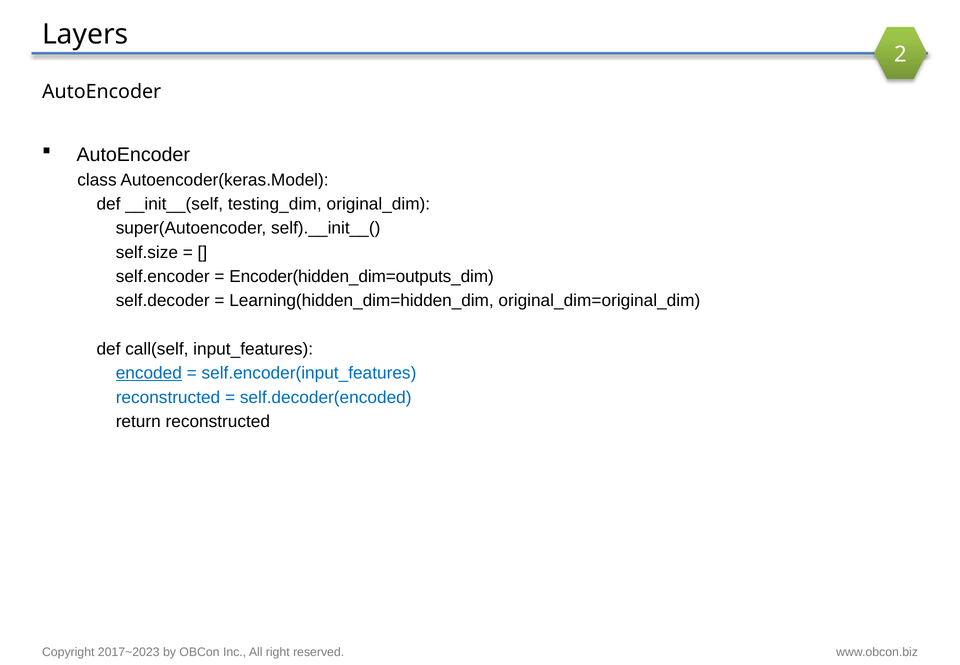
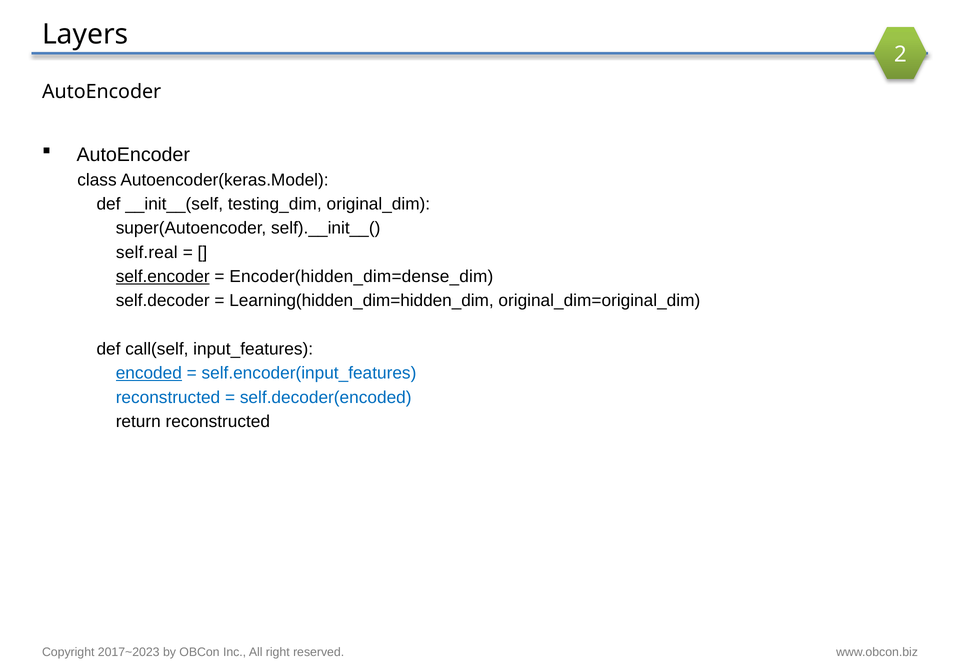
self.size: self.size -> self.real
self.encoder underline: none -> present
Encoder(hidden_dim=outputs_dim: Encoder(hidden_dim=outputs_dim -> Encoder(hidden_dim=dense_dim
